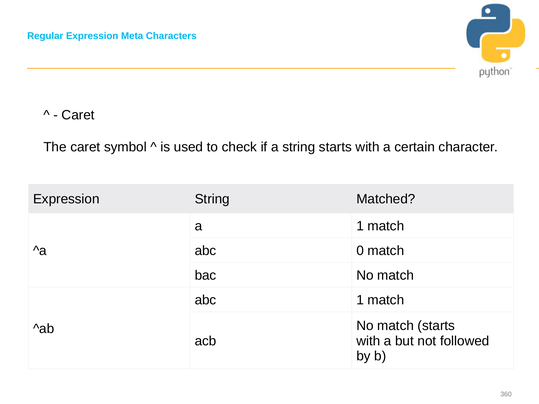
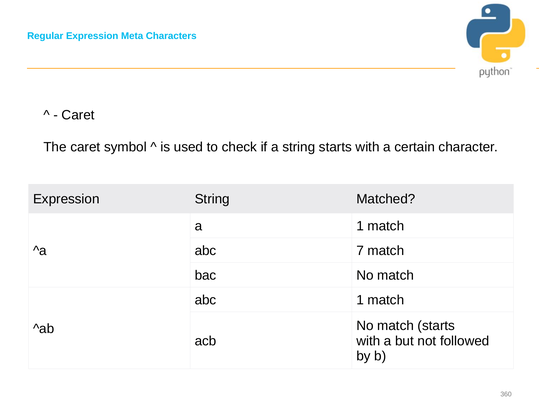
0: 0 -> 7
